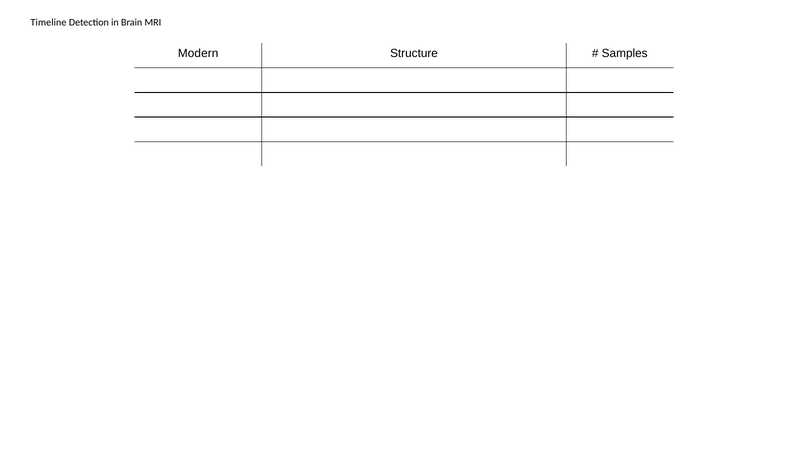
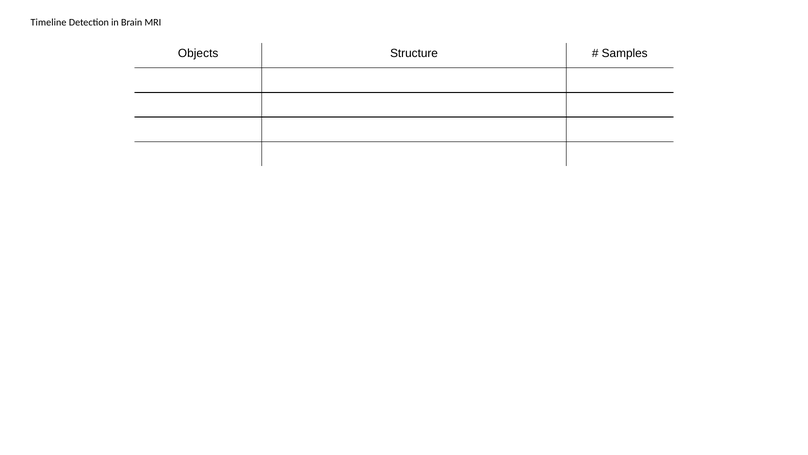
Modern: Modern -> Objects
